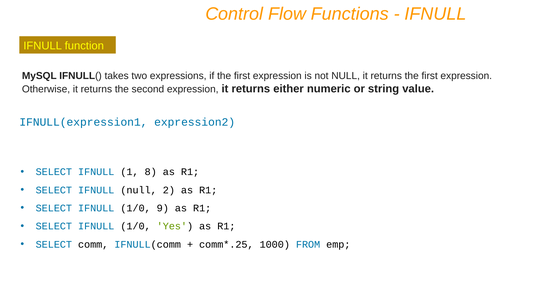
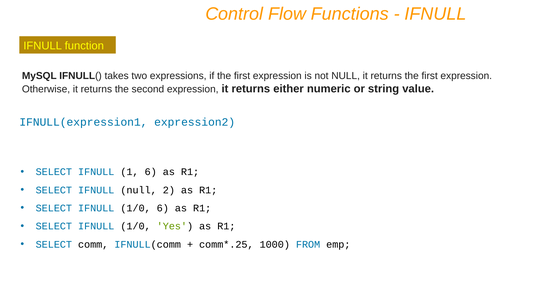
1 8: 8 -> 6
1/0 9: 9 -> 6
